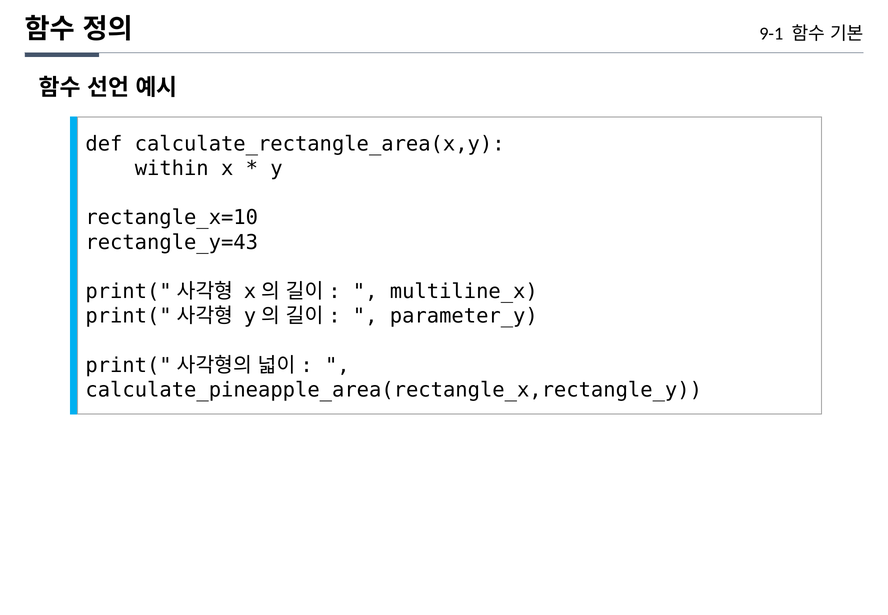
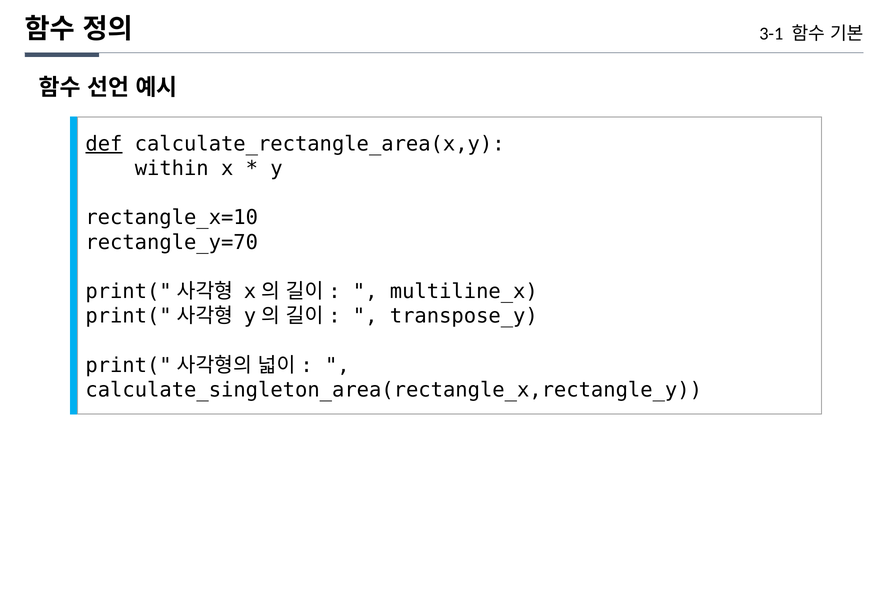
9-1: 9-1 -> 3-1
def underline: none -> present
rectangle_y=43: rectangle_y=43 -> rectangle_y=70
parameter_y: parameter_y -> transpose_y
calculate_pineapple_area(rectangle_x,rectangle_y: calculate_pineapple_area(rectangle_x,rectangle_y -> calculate_singleton_area(rectangle_x,rectangle_y
